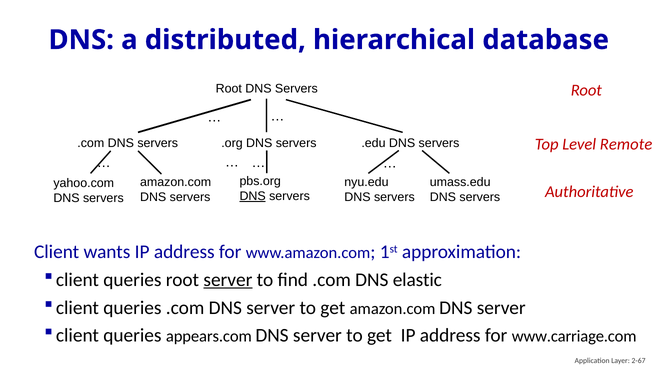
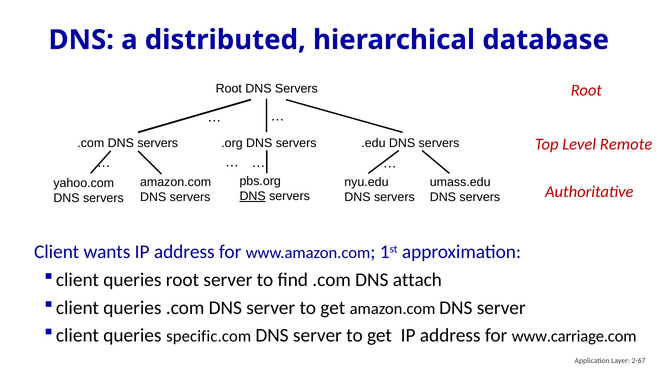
server at (228, 280) underline: present -> none
elastic: elastic -> attach
appears.com: appears.com -> specific.com
